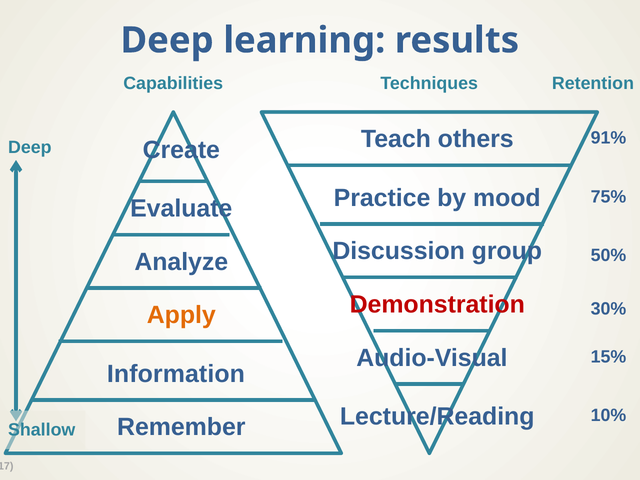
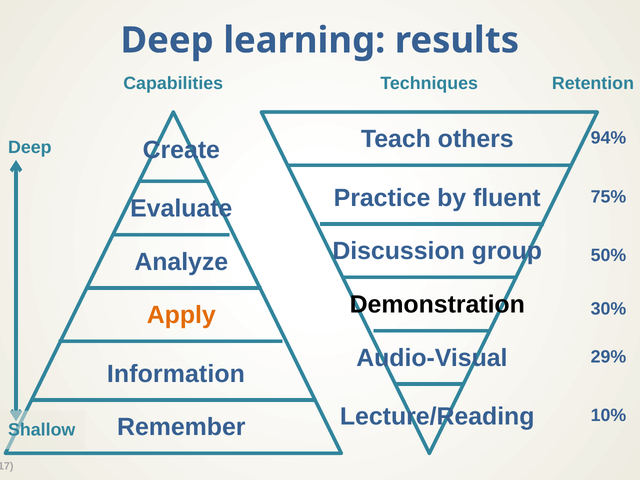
91%: 91% -> 94%
mood: mood -> fluent
Demonstration colour: red -> black
15%: 15% -> 29%
